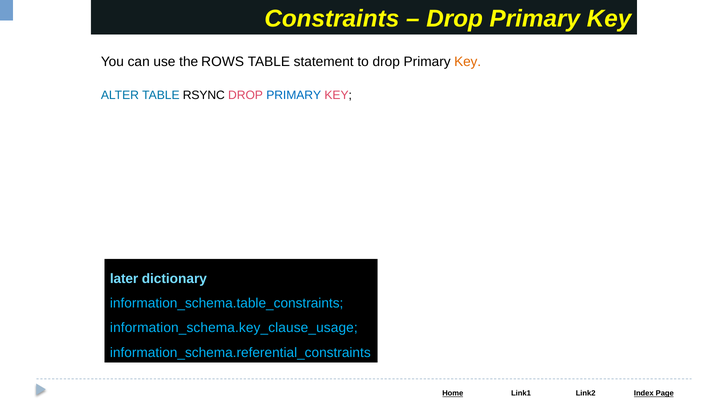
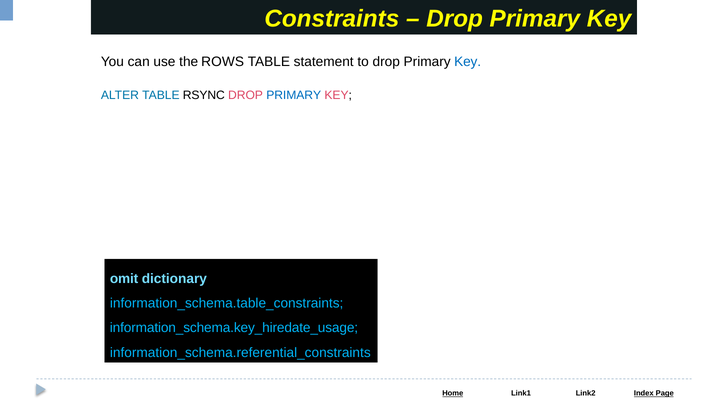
Key at (468, 62) colour: orange -> blue
later: later -> omit
information_schema.key_clause_usage: information_schema.key_clause_usage -> information_schema.key_hiredate_usage
